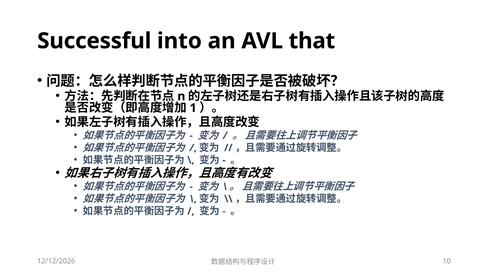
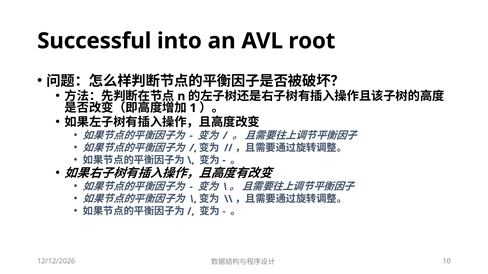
that: that -> root
